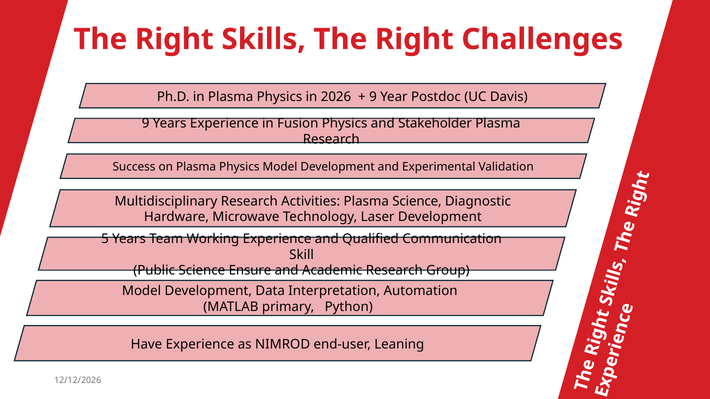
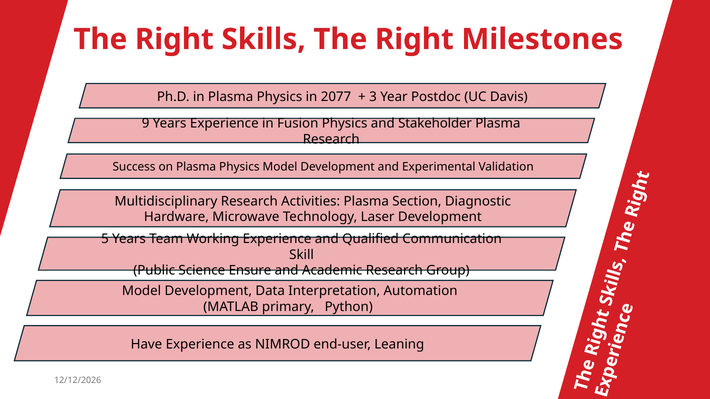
Challenges: Challenges -> Milestones
2026: 2026 -> 2077
9 at (373, 97): 9 -> 3
Plasma Science: Science -> Section
